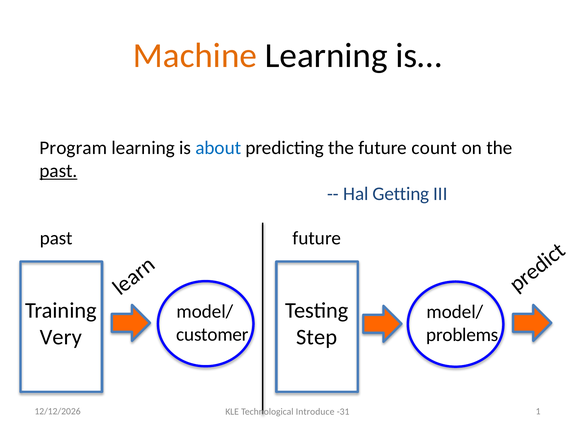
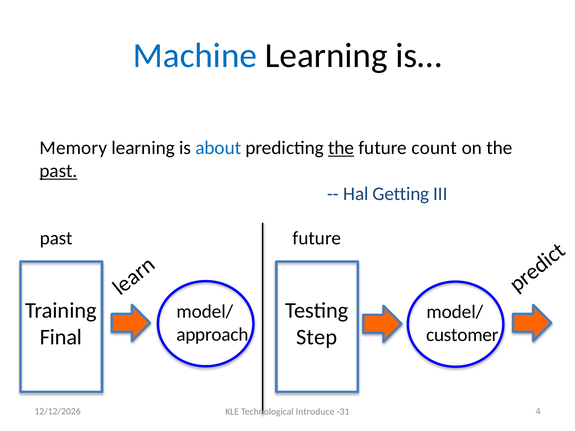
Machine colour: orange -> blue
Program: Program -> Memory
the at (341, 148) underline: none -> present
customer: customer -> approach
problems: problems -> customer
Very: Very -> Final
1: 1 -> 4
